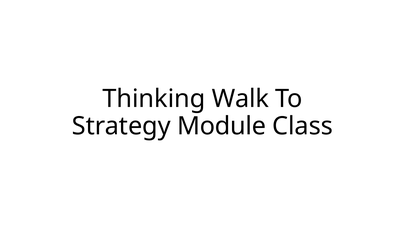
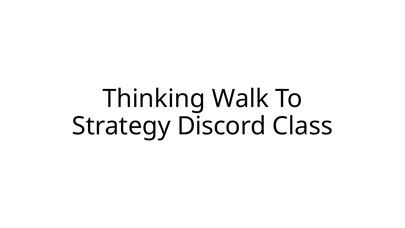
Module: Module -> Discord
